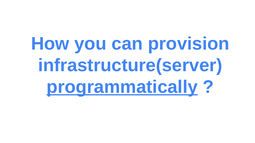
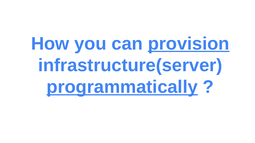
provision underline: none -> present
